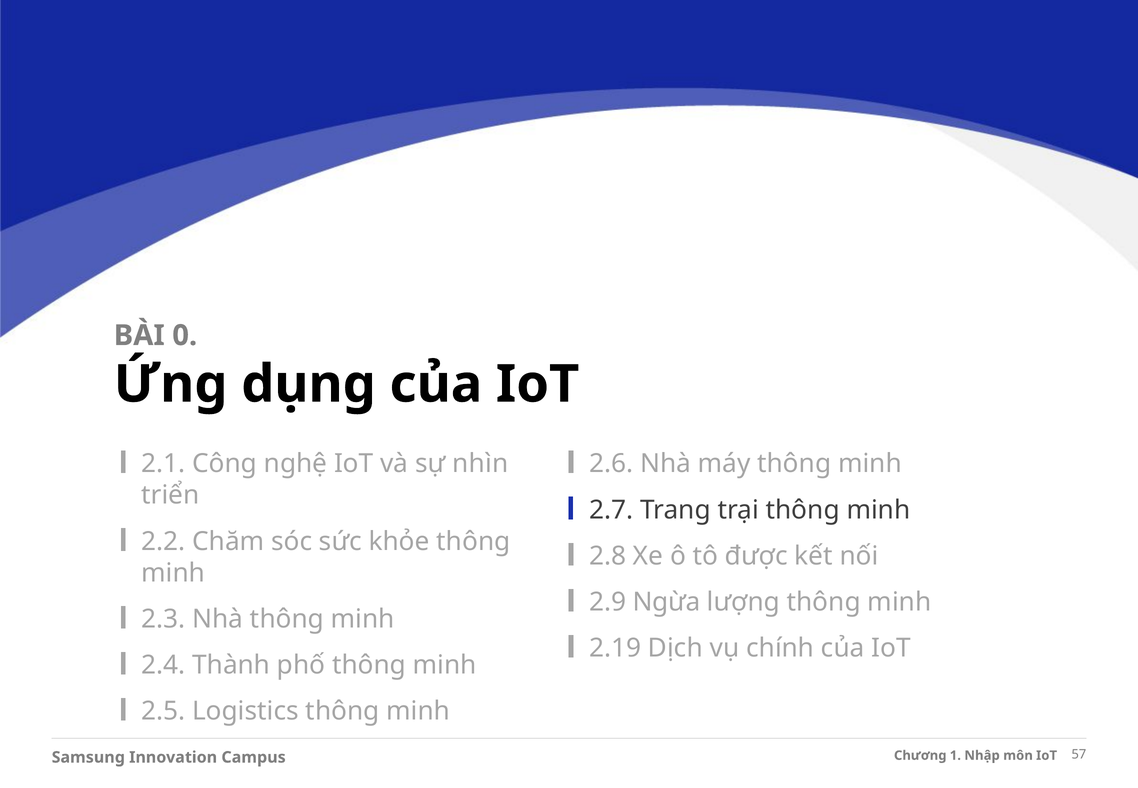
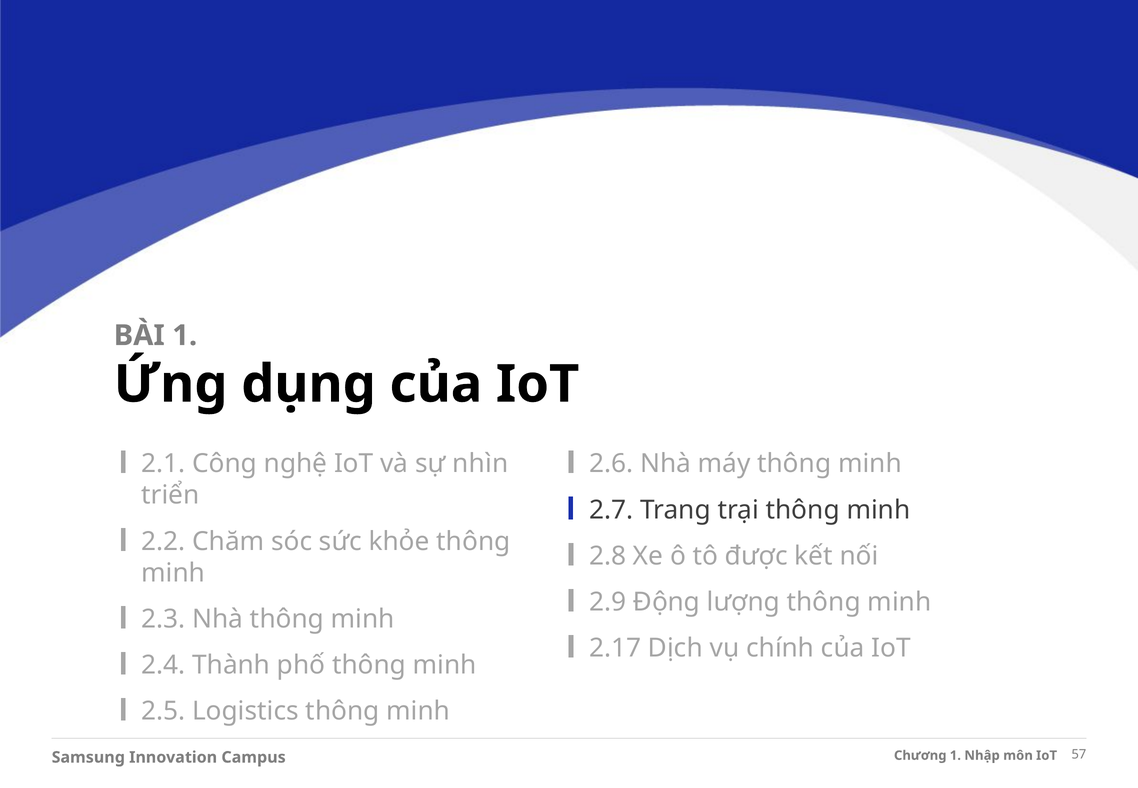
BÀI 0: 0 -> 1
Ngừa: Ngừa -> Động
2.19: 2.19 -> 2.17
